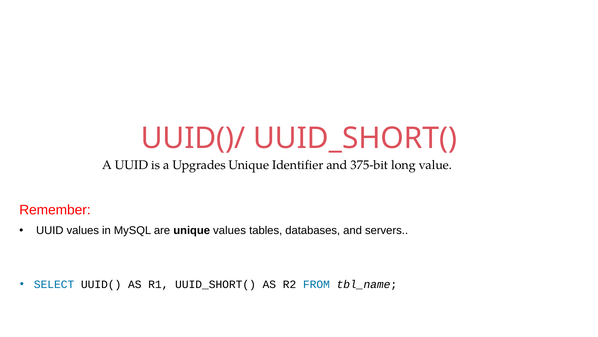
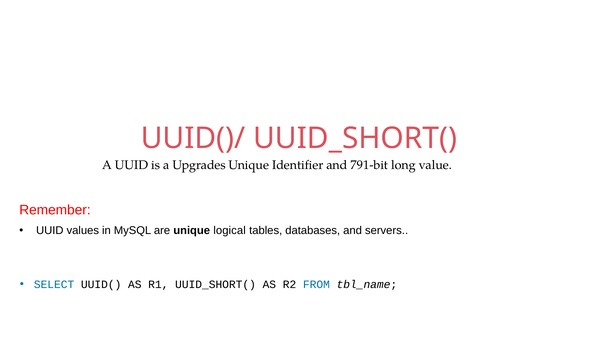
375-bit: 375-bit -> 791-bit
unique values: values -> logical
